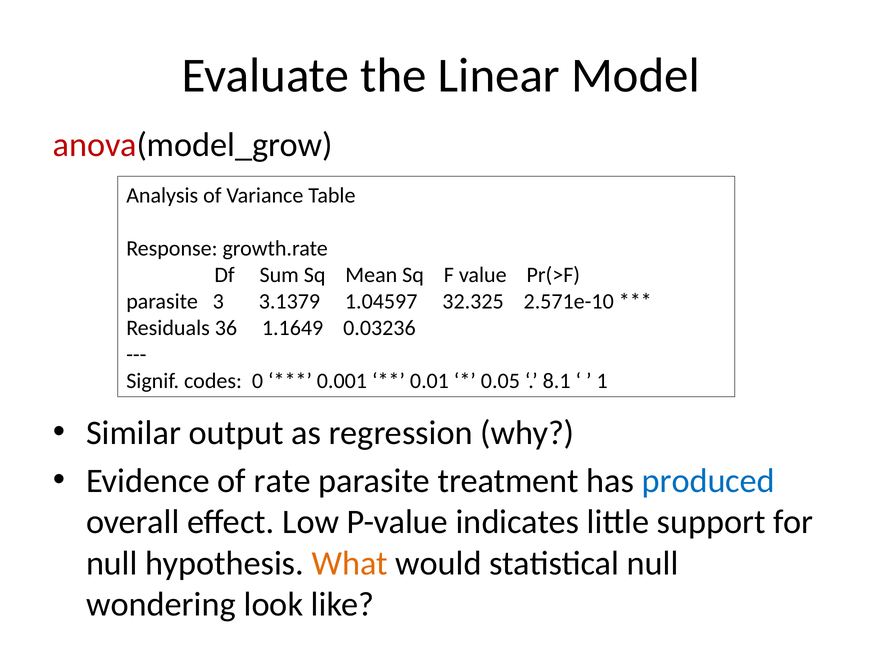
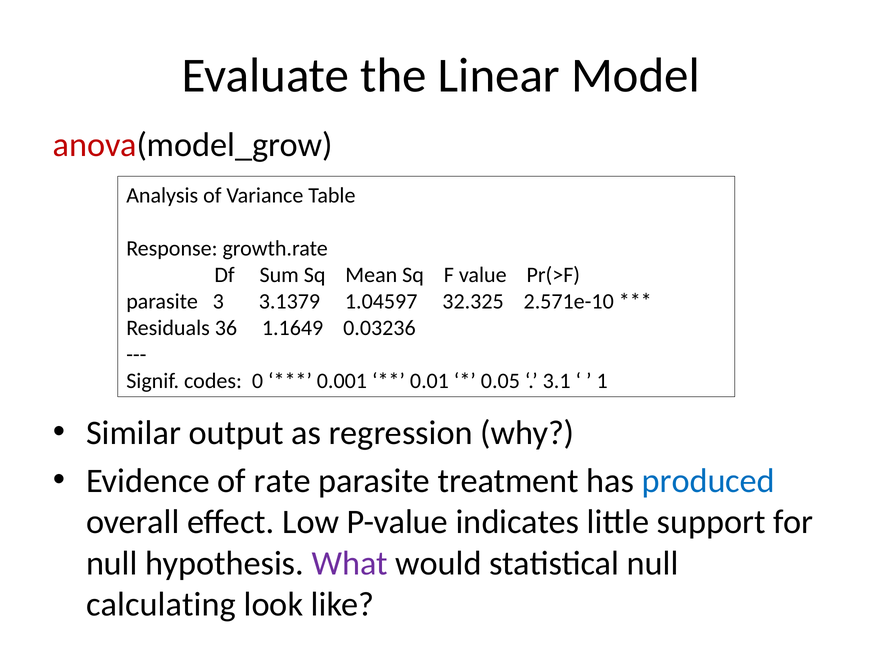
8.1: 8.1 -> 3.1
What colour: orange -> purple
wondering: wondering -> calculating
